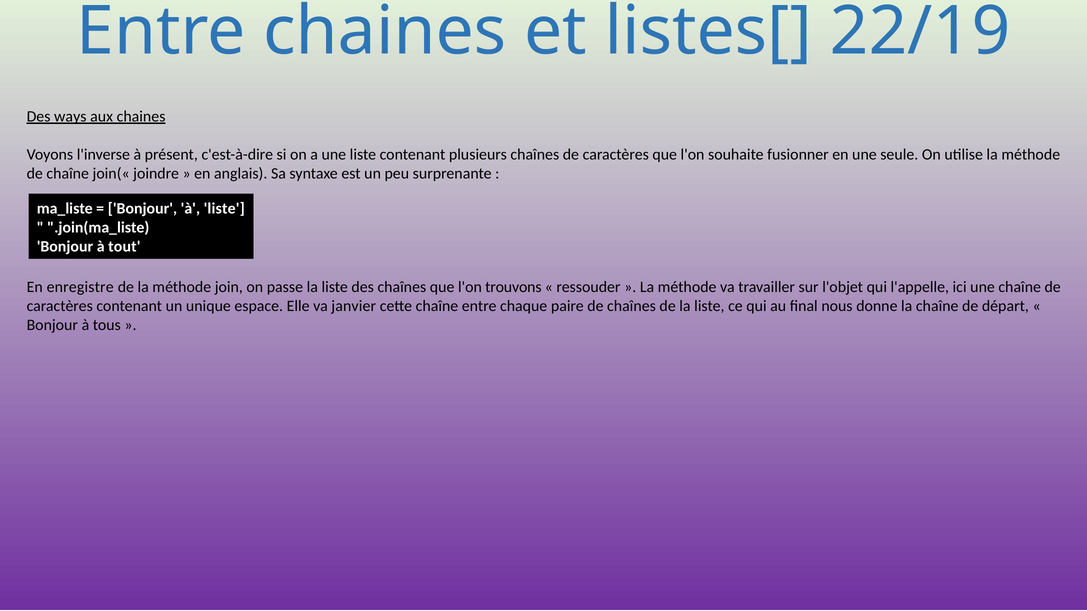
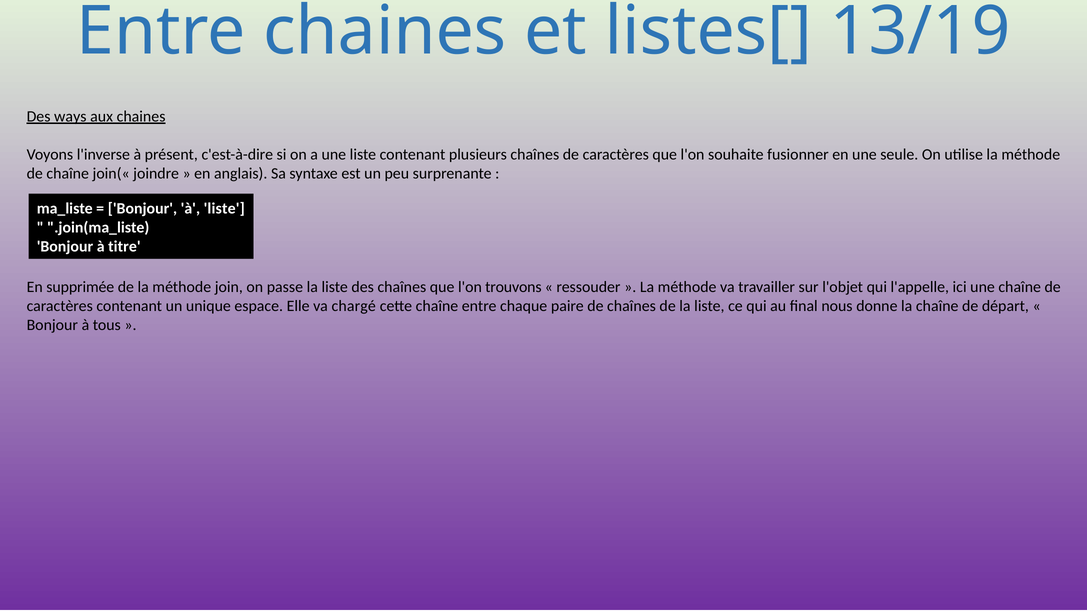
22/19: 22/19 -> 13/19
tout: tout -> titre
enregistre: enregistre -> supprimée
janvier: janvier -> chargé
